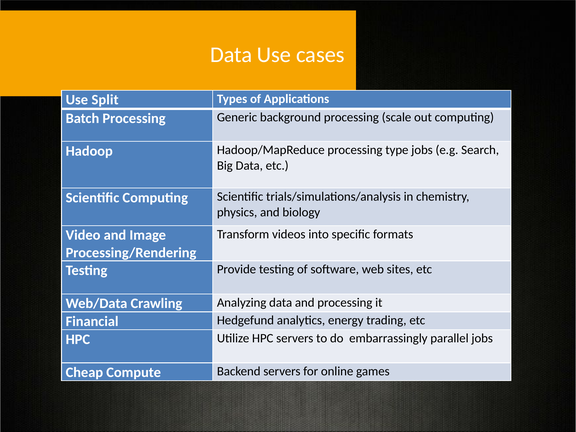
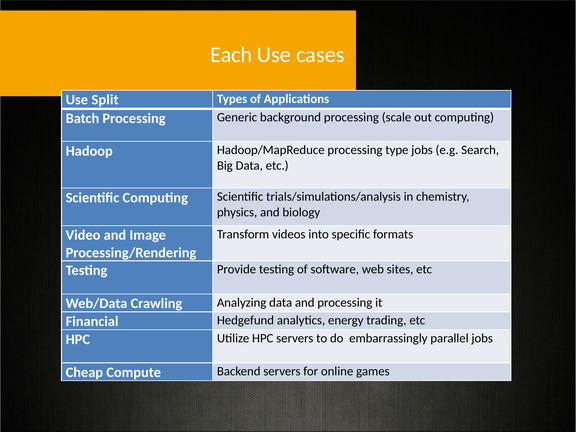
Data at (231, 55): Data -> Each
